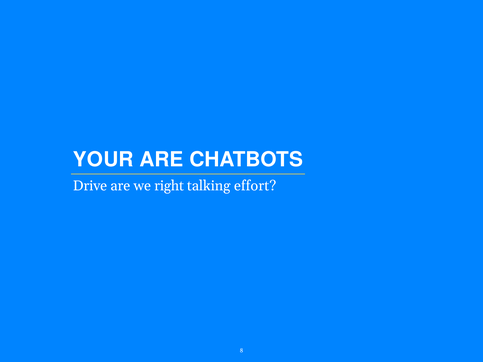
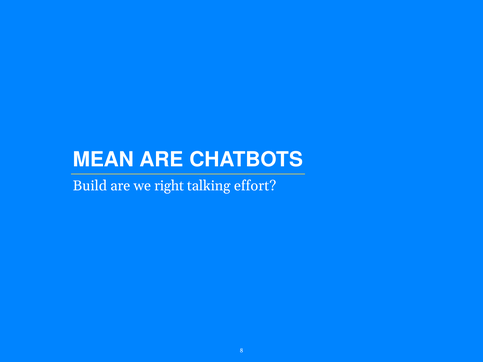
YOUR: YOUR -> MEAN
Drive: Drive -> Build
